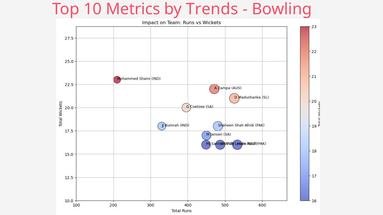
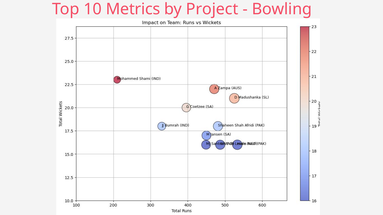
Trends: Trends -> Project
